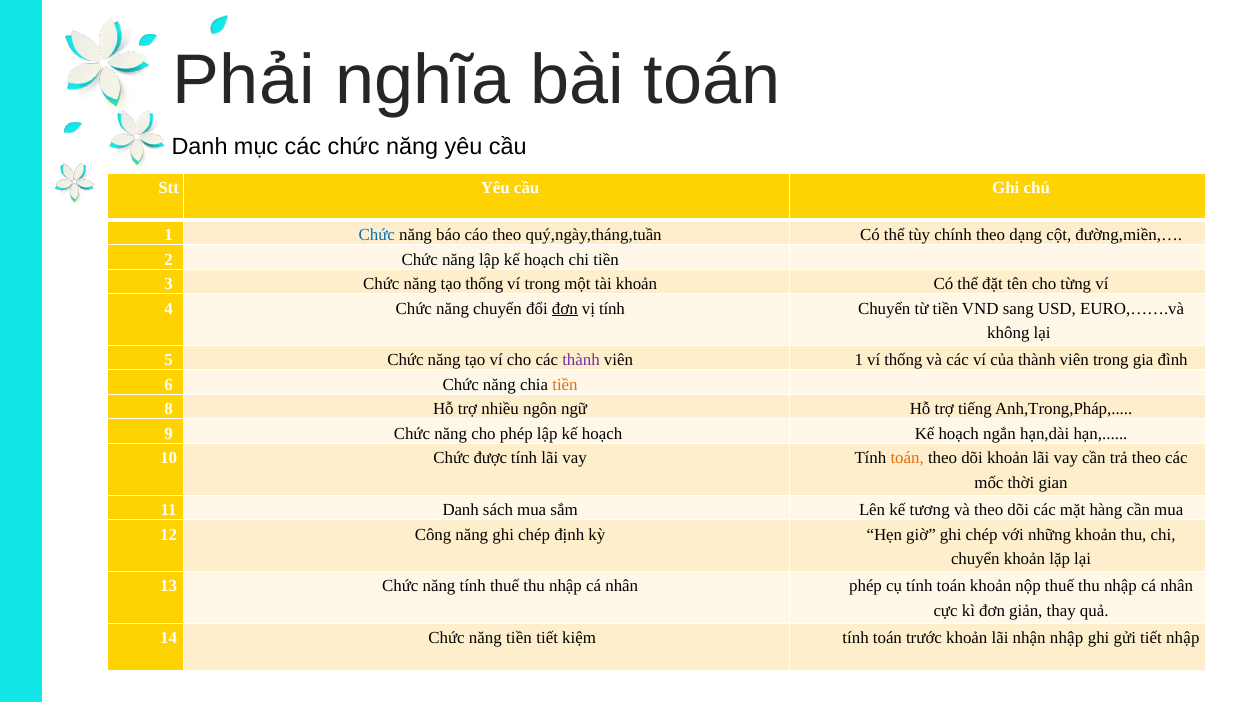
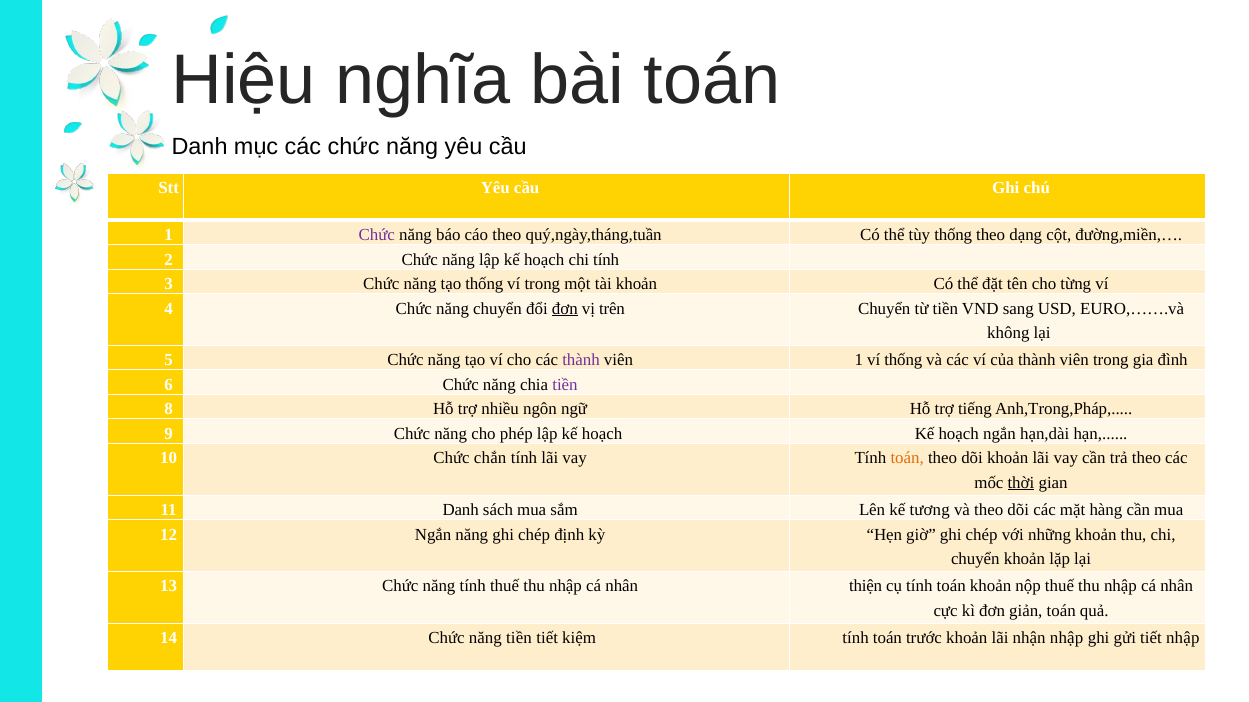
Phải: Phải -> Hiệu
Chức at (377, 235) colour: blue -> purple
tùy chính: chính -> thống
chi tiền: tiền -> tính
vị tính: tính -> trên
tiền at (565, 385) colour: orange -> purple
được: được -> chắn
thời underline: none -> present
12 Công: Công -> Ngắn
nhân phép: phép -> thiện
giản thay: thay -> toán
